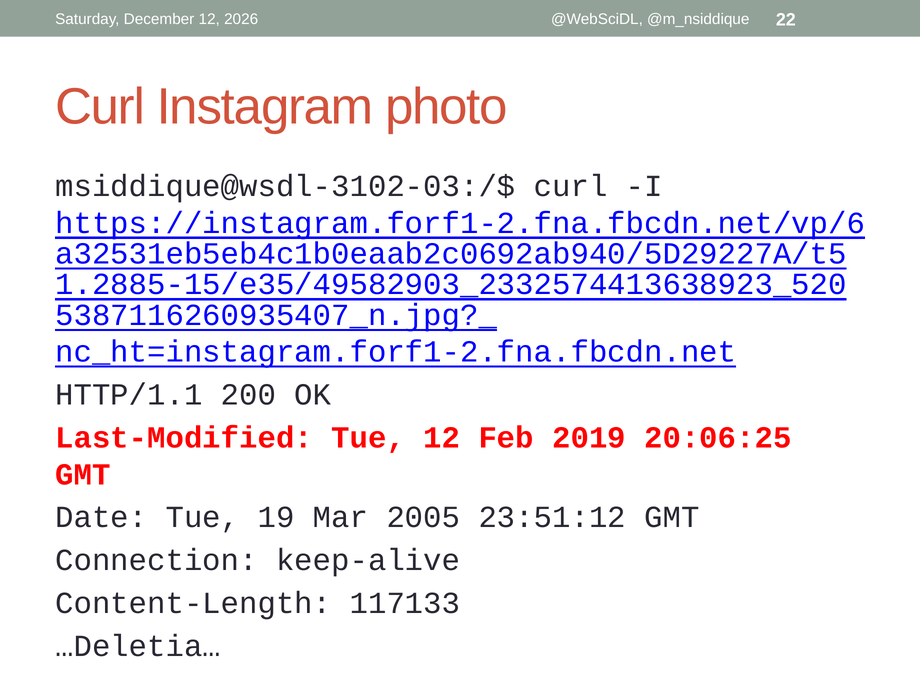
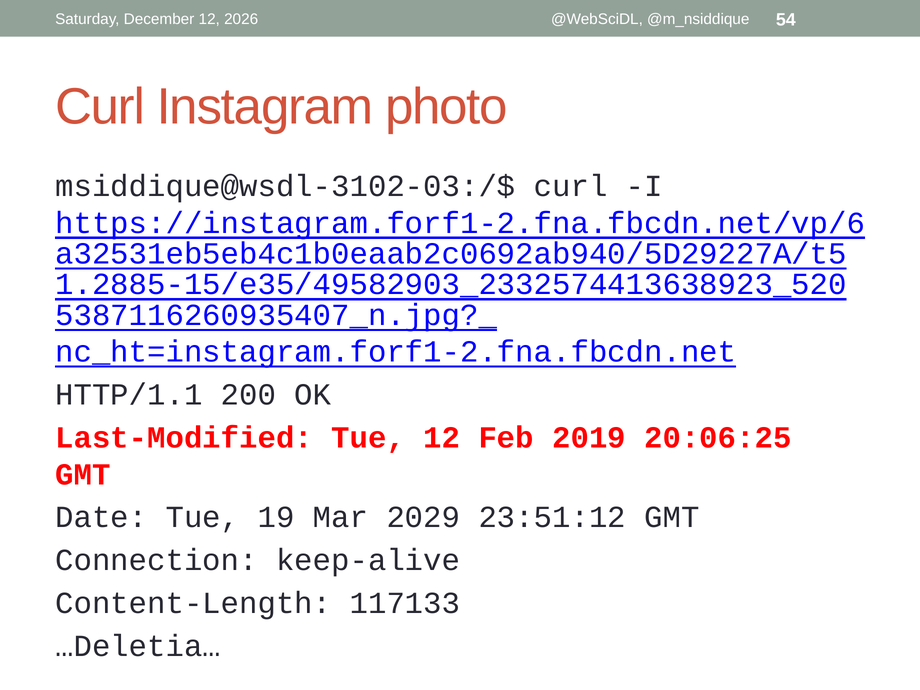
22: 22 -> 54
2005: 2005 -> 2029
